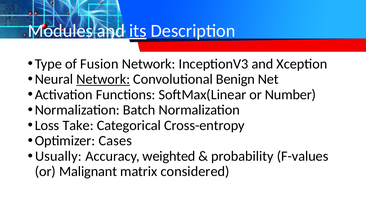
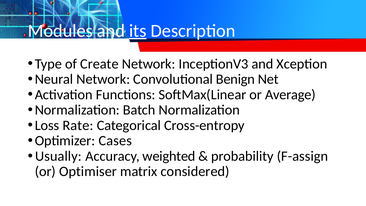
Fusion: Fusion -> Create
Network at (103, 79) underline: present -> none
Number: Number -> Average
Take: Take -> Rate
F-values: F-values -> F-assign
Malignant: Malignant -> Optimiser
